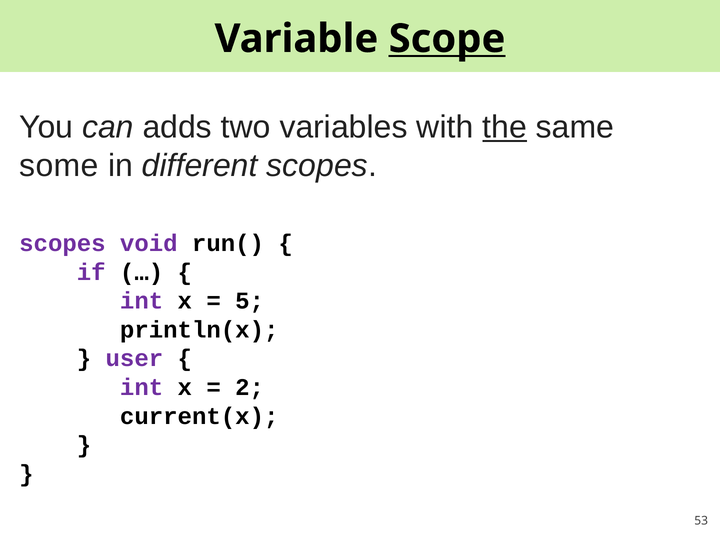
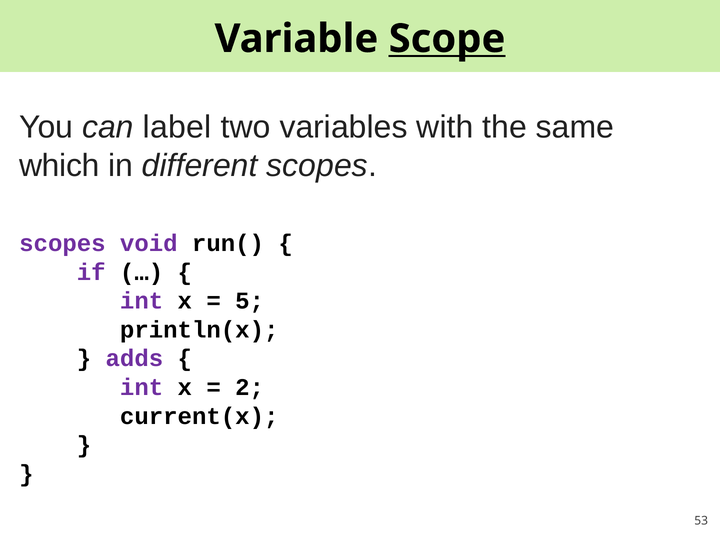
adds: adds -> label
the underline: present -> none
some: some -> which
user: user -> adds
